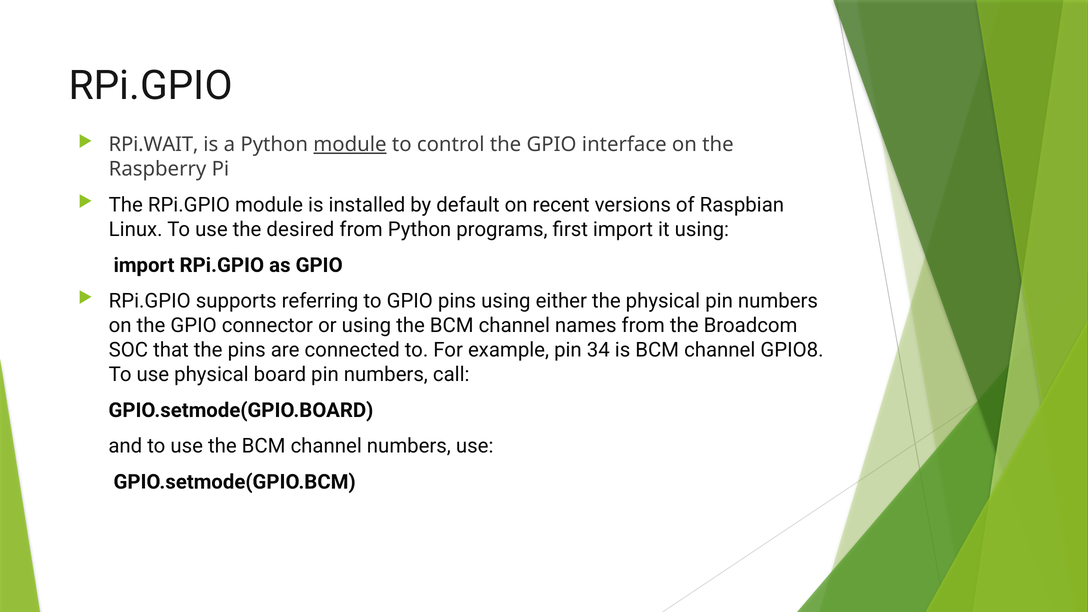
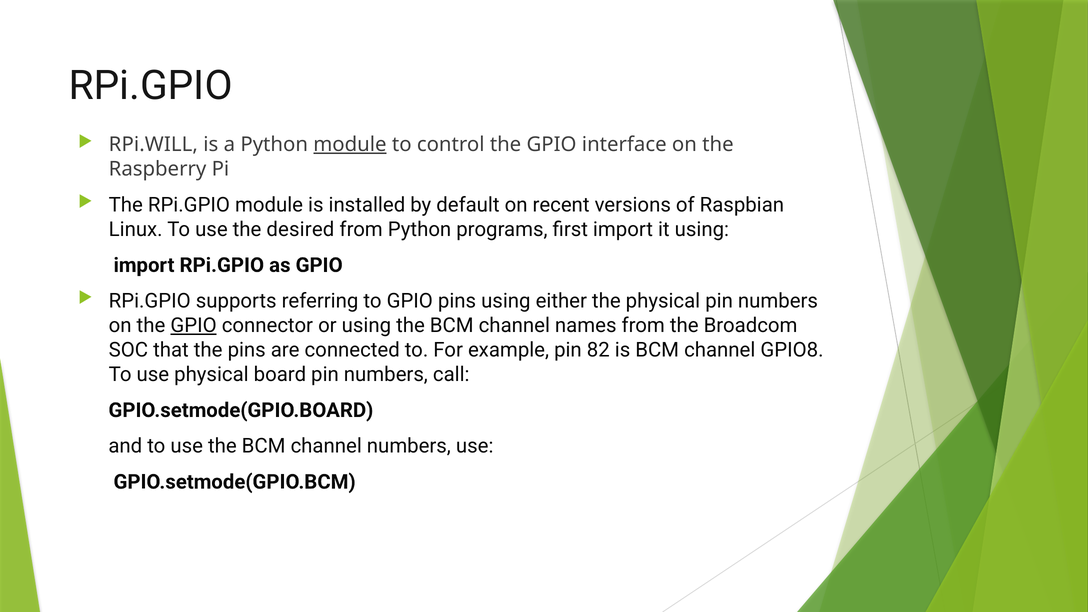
RPi.WAIT: RPi.WAIT -> RPi.WILL
GPIO at (194, 325) underline: none -> present
34: 34 -> 82
